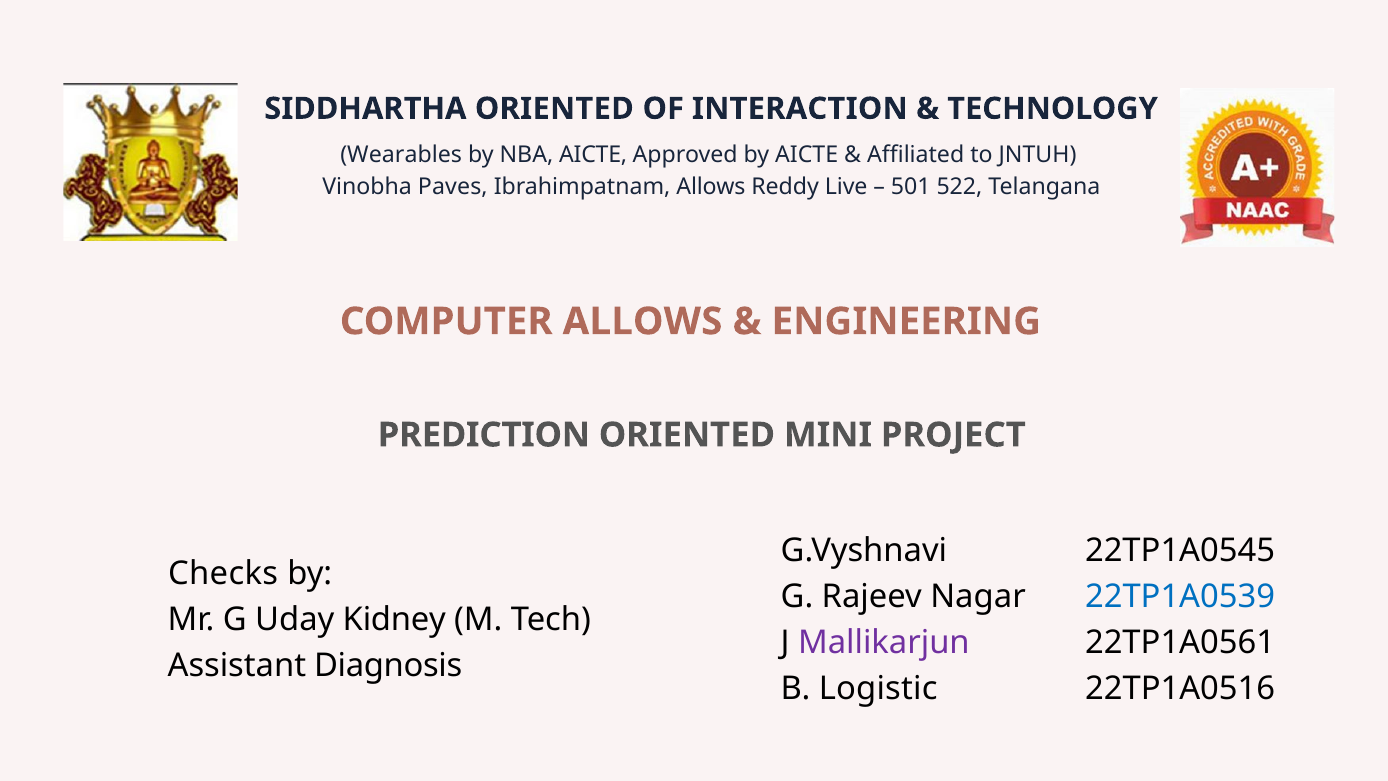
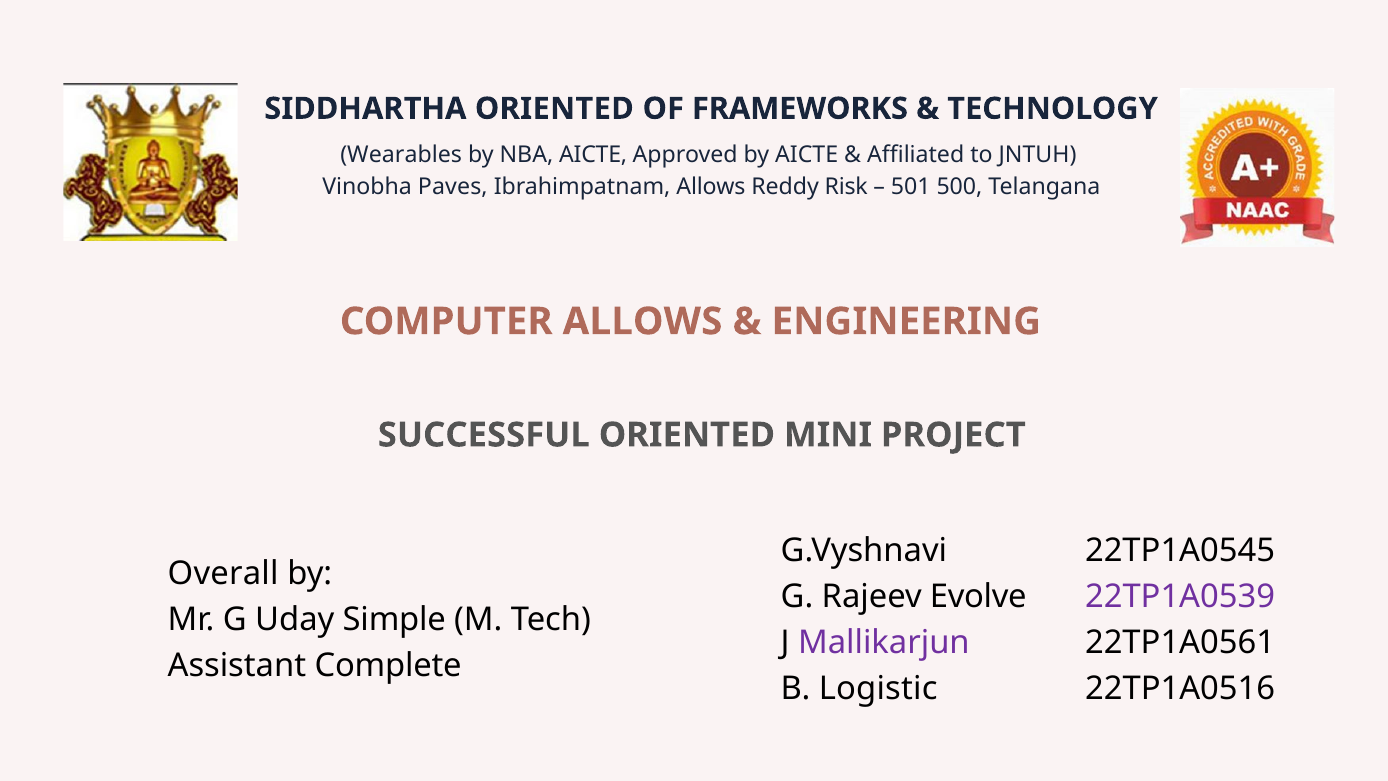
INTERACTION: INTERACTION -> FRAMEWORKS
Live: Live -> Risk
522: 522 -> 500
PREDICTION: PREDICTION -> SUCCESSFUL
Checks: Checks -> Overall
Nagar: Nagar -> Evolve
22TP1A0539 colour: blue -> purple
Kidney: Kidney -> Simple
Diagnosis: Diagnosis -> Complete
